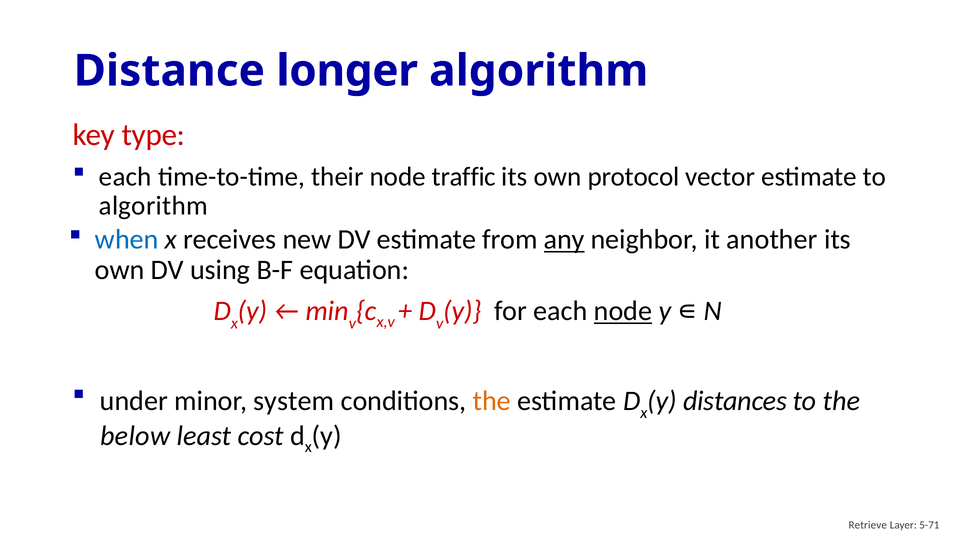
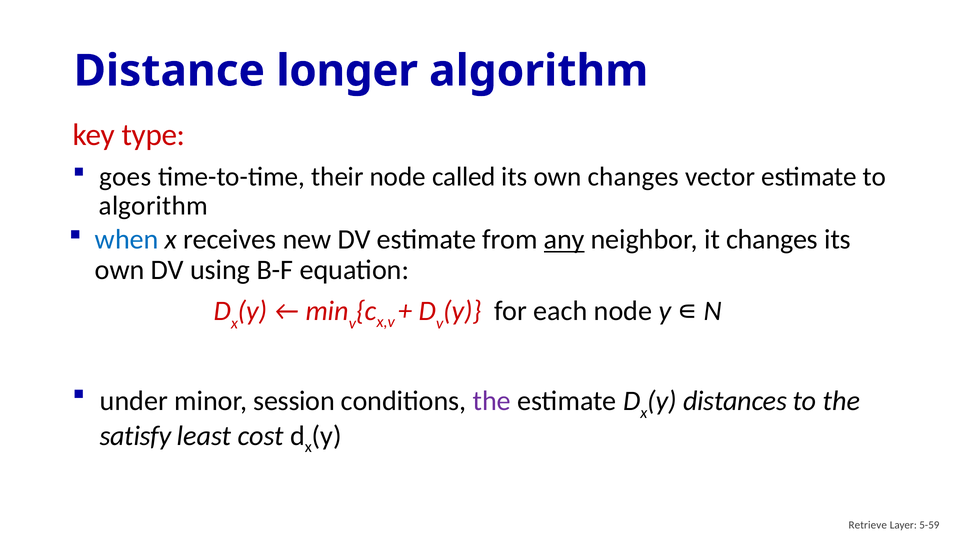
each at (125, 177): each -> goes
traffic: traffic -> called
own protocol: protocol -> changes
it another: another -> changes
node at (623, 311) underline: present -> none
system: system -> session
the at (492, 401) colour: orange -> purple
below: below -> satisfy
5-71: 5-71 -> 5-59
